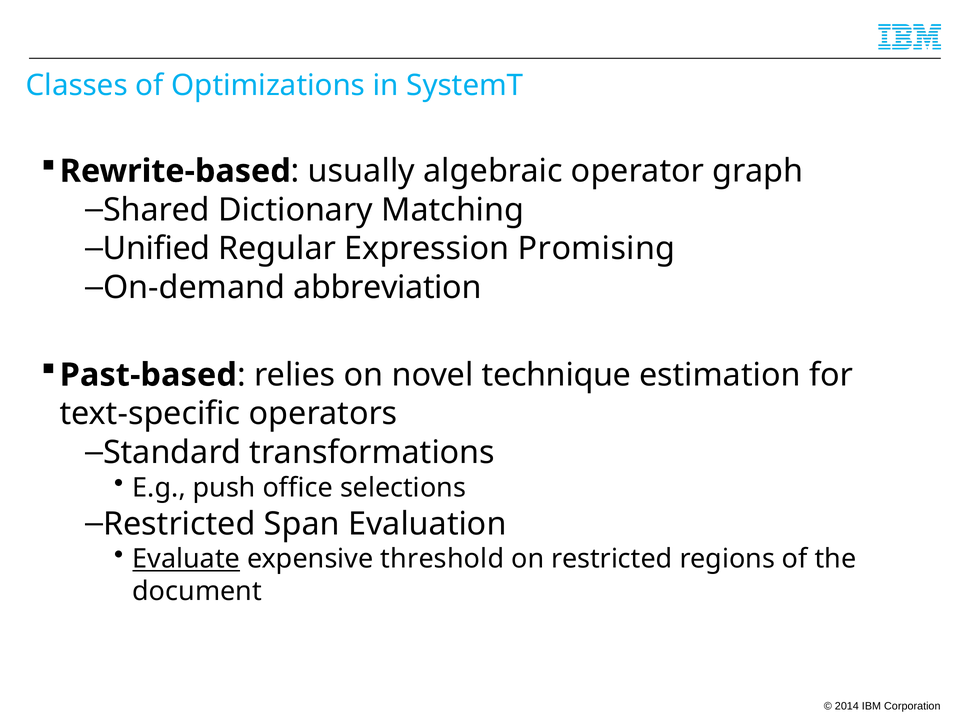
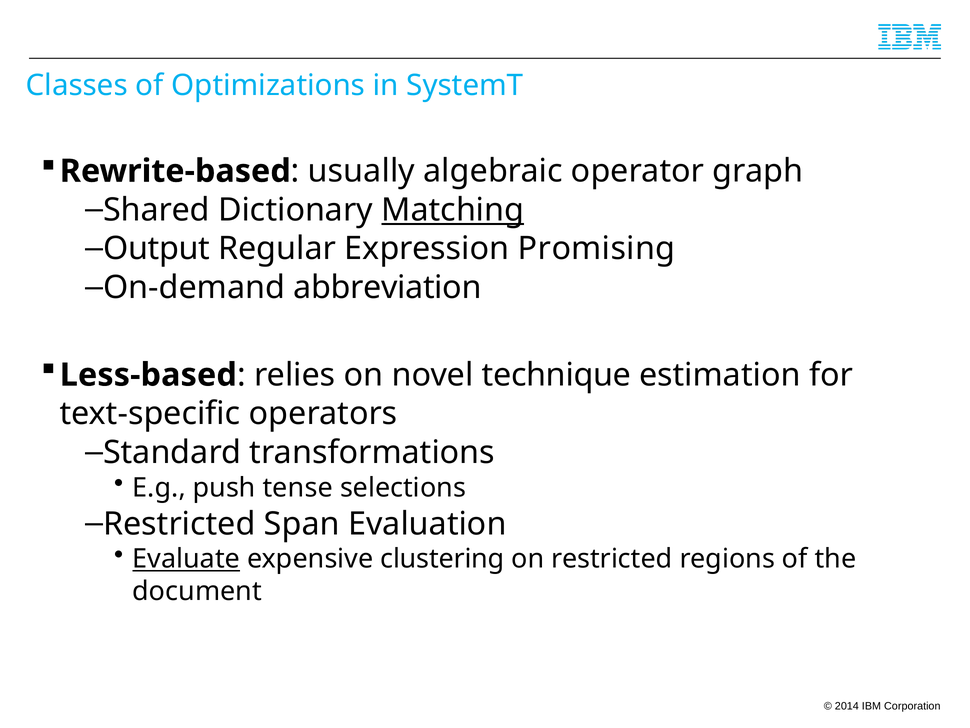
Matching underline: none -> present
Unified: Unified -> Output
Past-based: Past-based -> Less-based
office: office -> tense
threshold: threshold -> clustering
